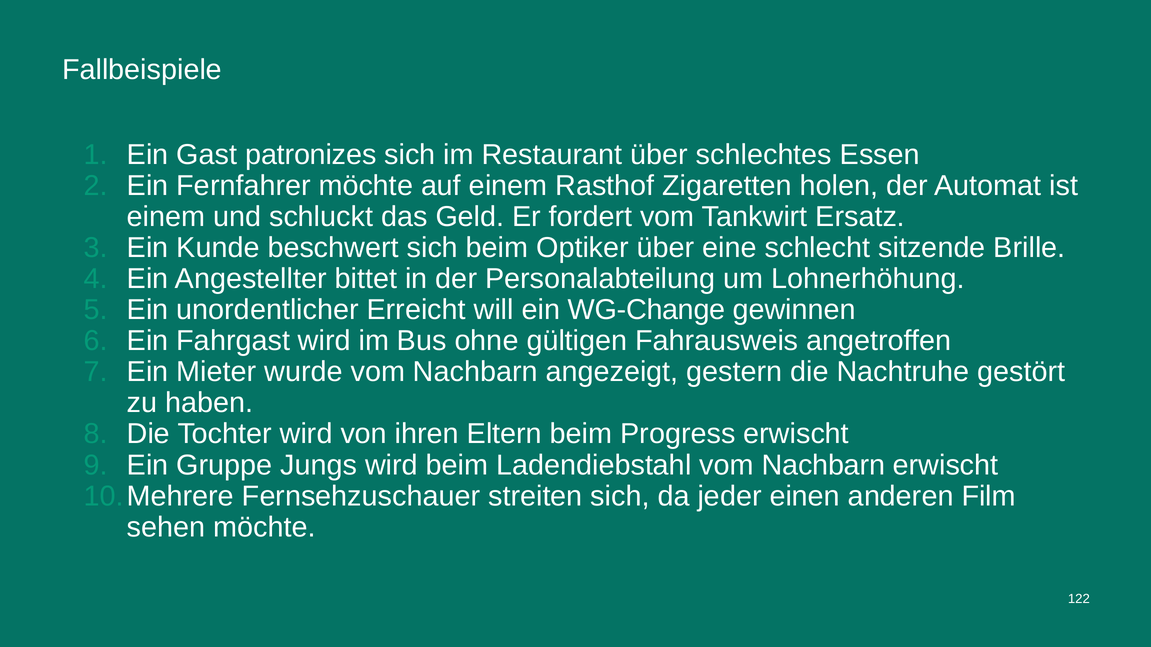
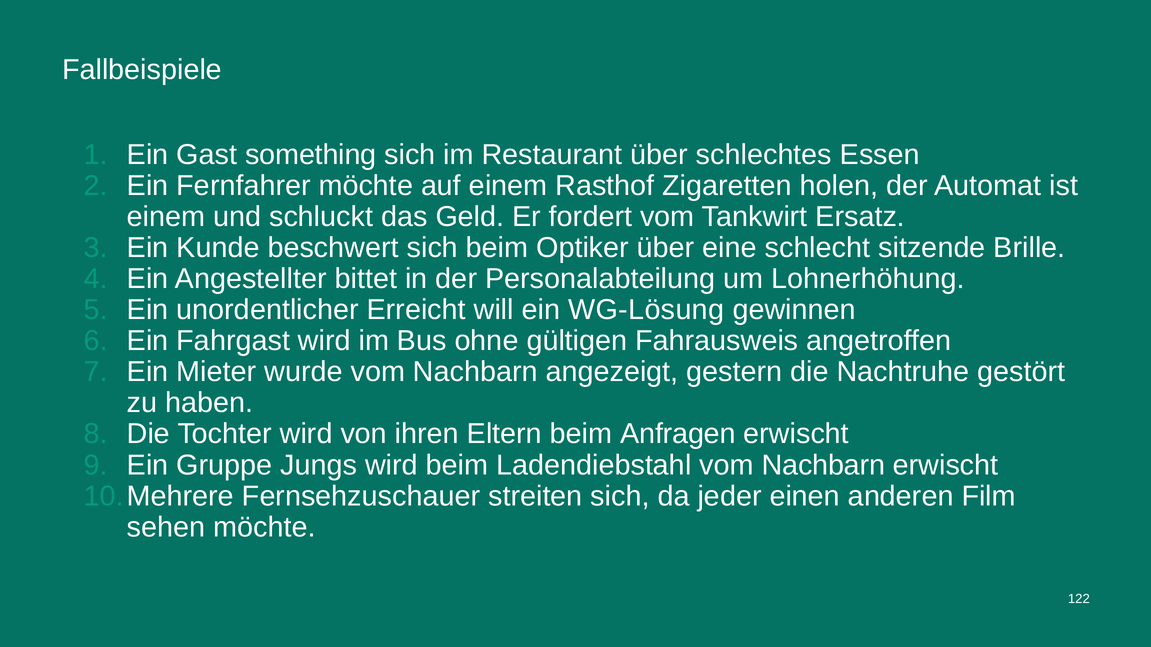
patronizes: patronizes -> something
WG-Change: WG-Change -> WG-Lösung
Progress: Progress -> Anfragen
